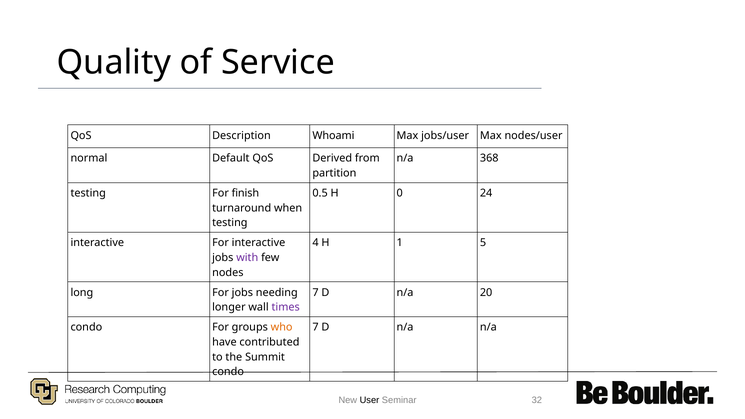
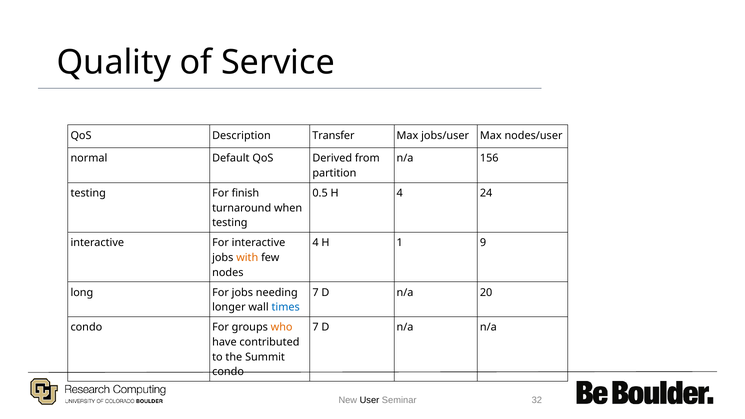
Whoami: Whoami -> Transfer
368: 368 -> 156
H 0: 0 -> 4
5: 5 -> 9
with colour: purple -> orange
times colour: purple -> blue
